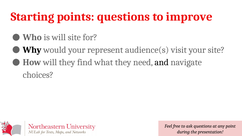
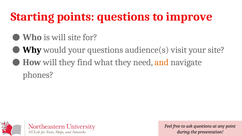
your represent: represent -> questions
and colour: black -> orange
choices: choices -> phones
